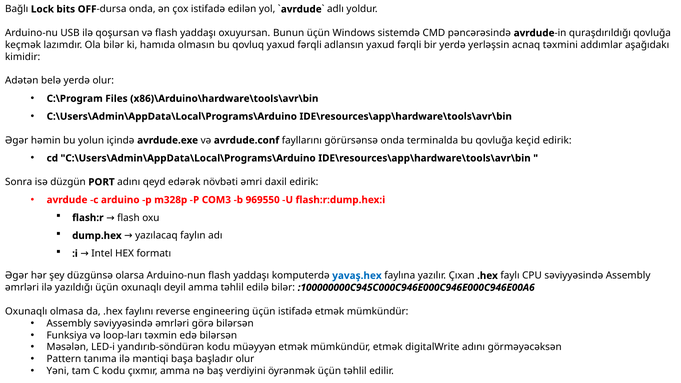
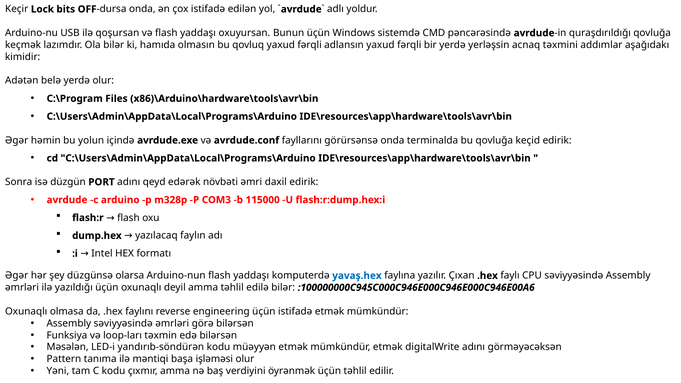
Bağlı: Bağlı -> Keçir
969550: 969550 -> 115000
başladır: başladır -> işləməsi
